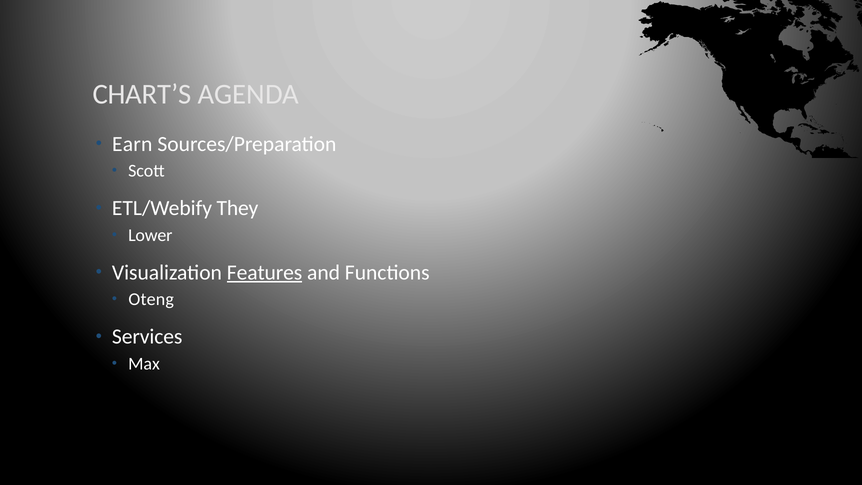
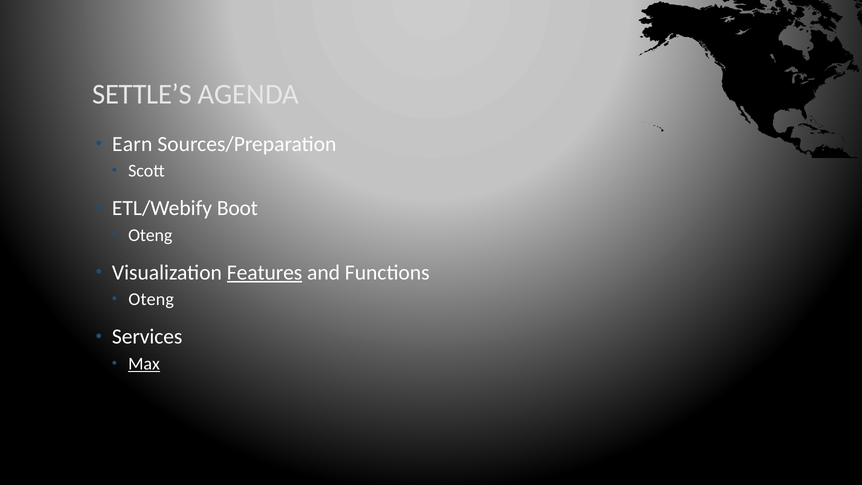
CHART’S: CHART’S -> SETTLE’S
They: They -> Boot
Lower at (150, 235): Lower -> Oteng
Max underline: none -> present
